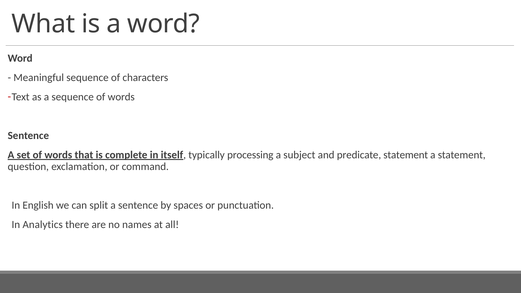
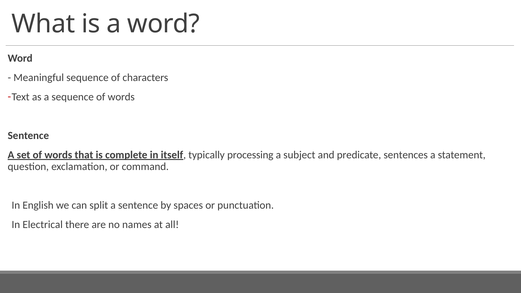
predicate statement: statement -> sentences
Analytics: Analytics -> Electrical
